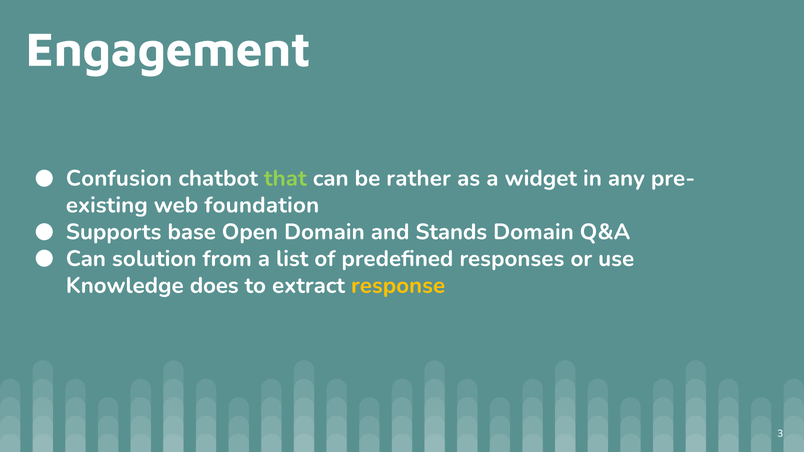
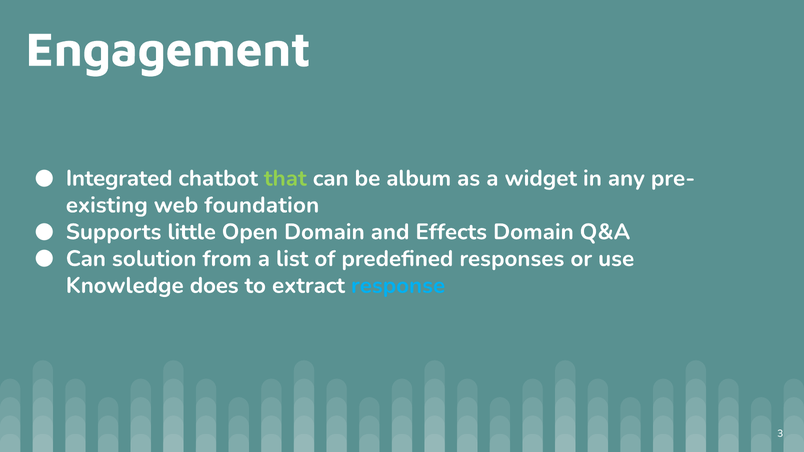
Confusion: Confusion -> Integrated
rather: rather -> album
base: base -> little
Stands: Stands -> Effects
response colour: yellow -> light blue
